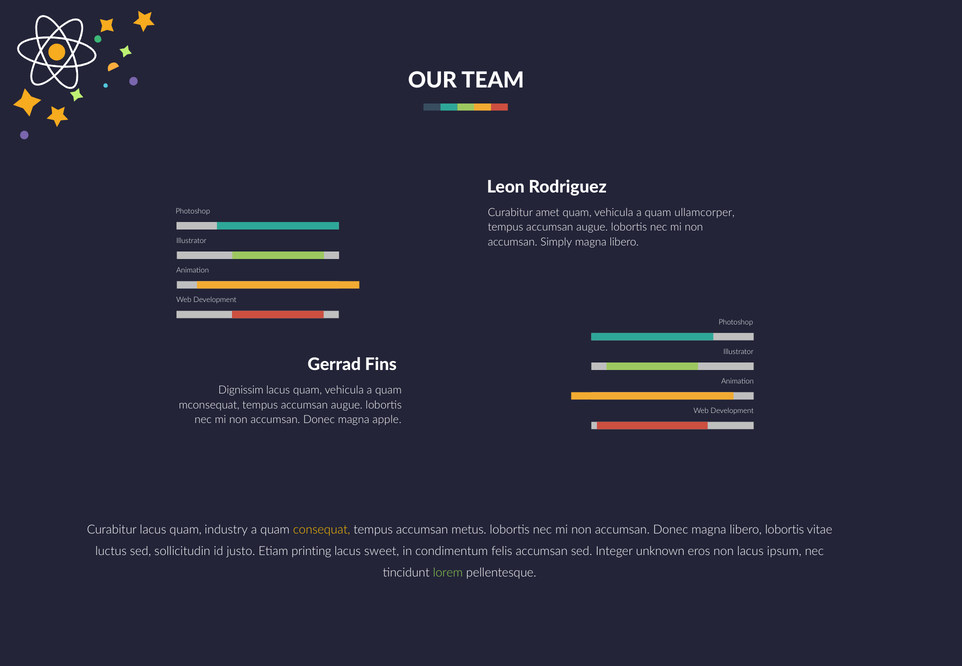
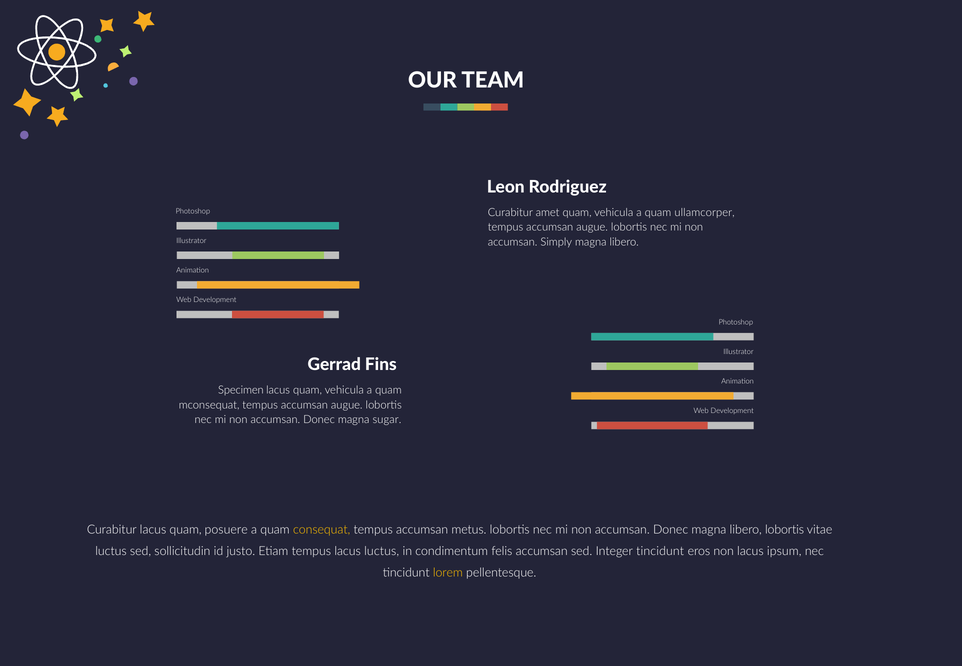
Dignissim: Dignissim -> Specimen
apple: apple -> sugar
industry: industry -> posuere
Etiam printing: printing -> tempus
lacus sweet: sweet -> luctus
Integer unknown: unknown -> tincidunt
lorem colour: light green -> yellow
